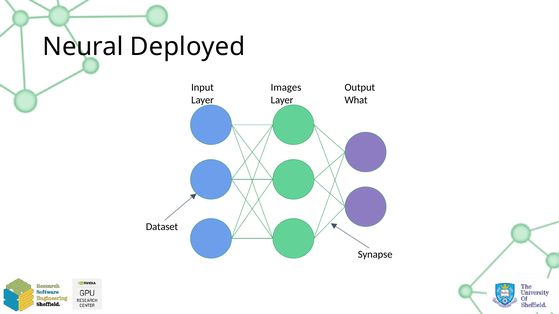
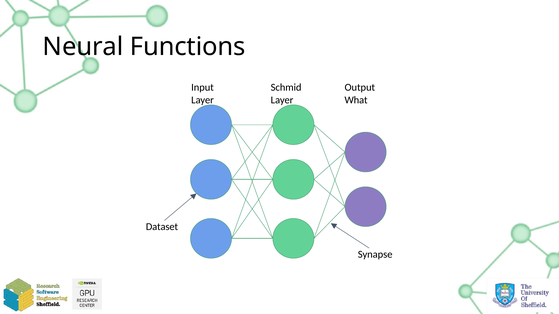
Deployed: Deployed -> Functions
Images: Images -> Schmid
